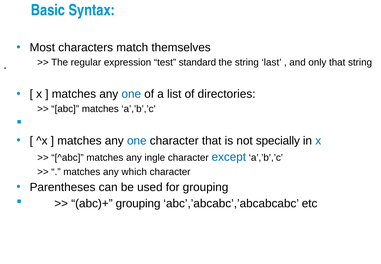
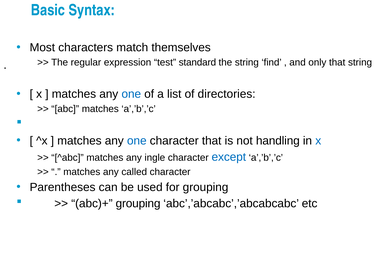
last: last -> find
specially: specially -> handling
which: which -> called
